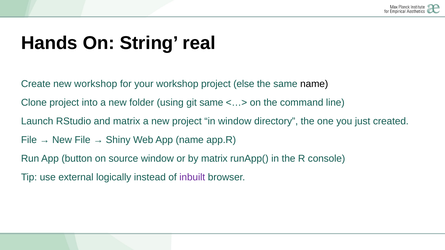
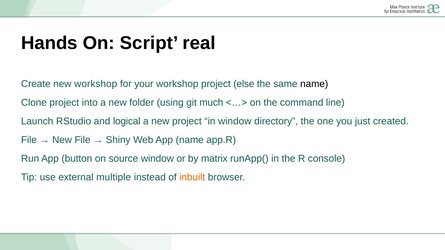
String: String -> Script
git same: same -> much
and matrix: matrix -> logical
logically: logically -> multiple
inbuilt colour: purple -> orange
